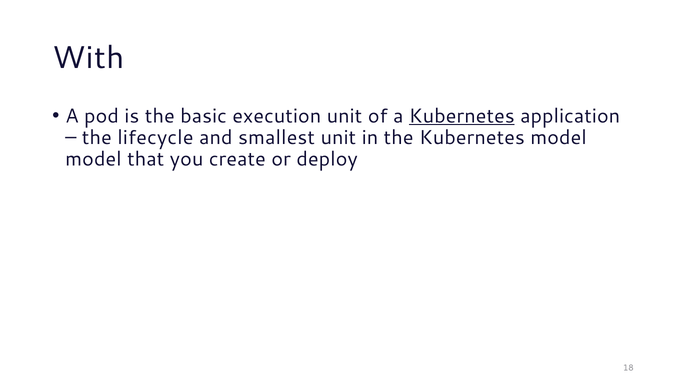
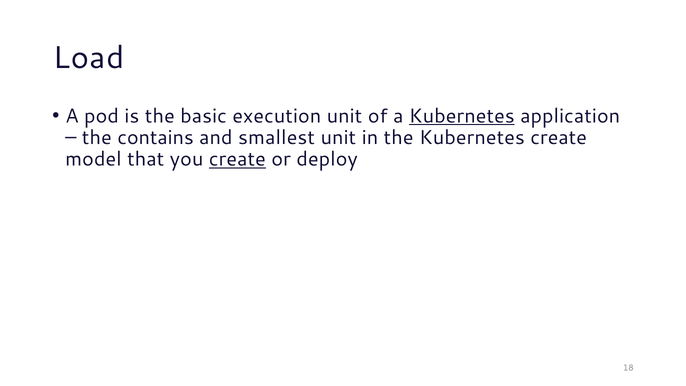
With: With -> Load
lifecycle: lifecycle -> contains
Kubernetes model: model -> create
create at (237, 159) underline: none -> present
